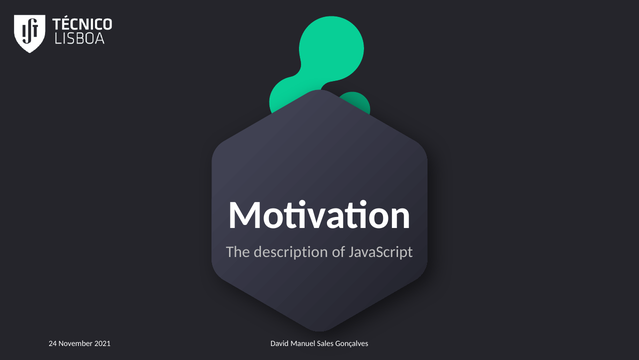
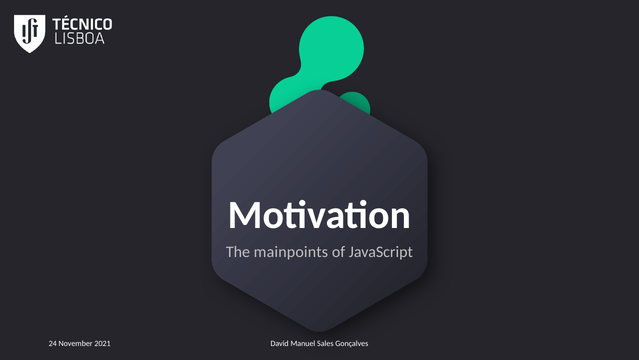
description: description -> mainpoints
